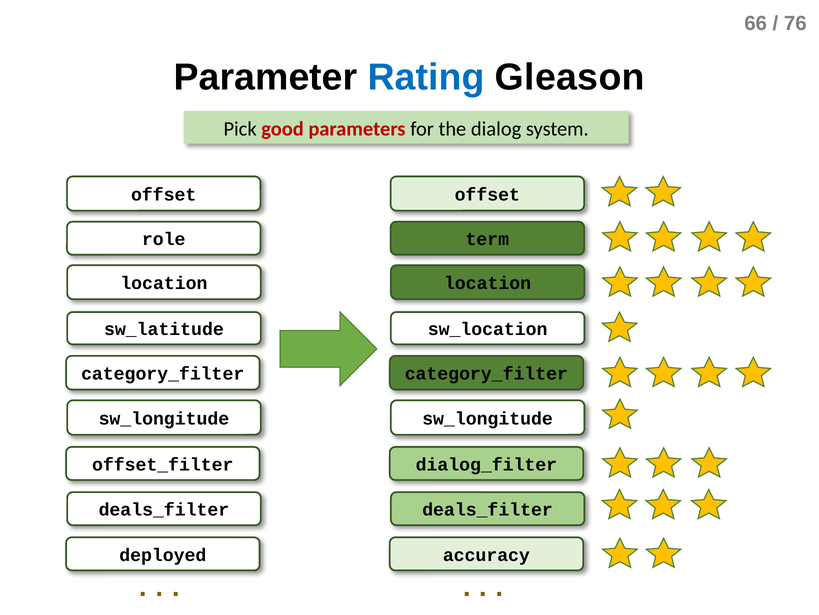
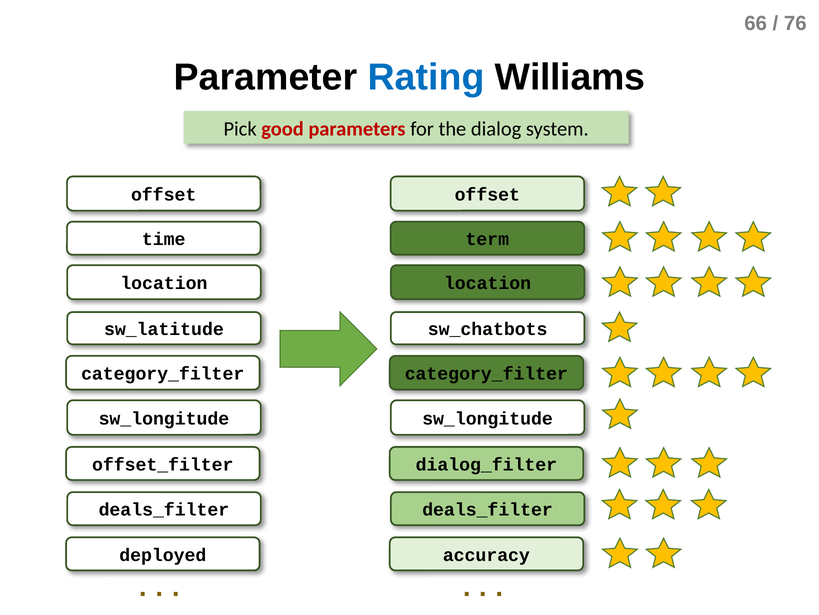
Gleason: Gleason -> Williams
role: role -> time
sw_location: sw_location -> sw_chatbots
